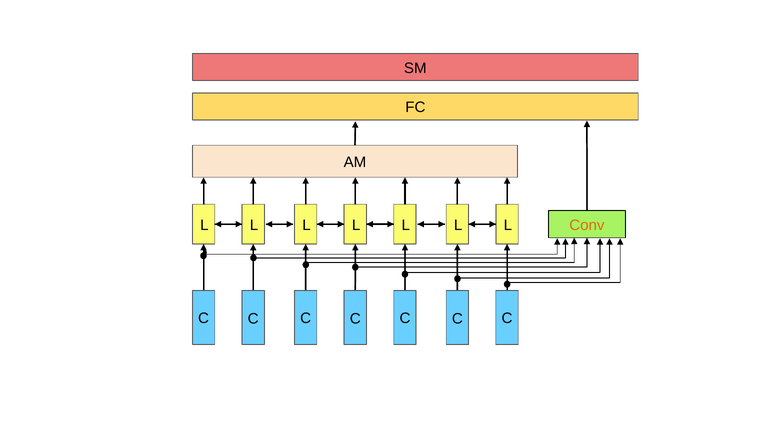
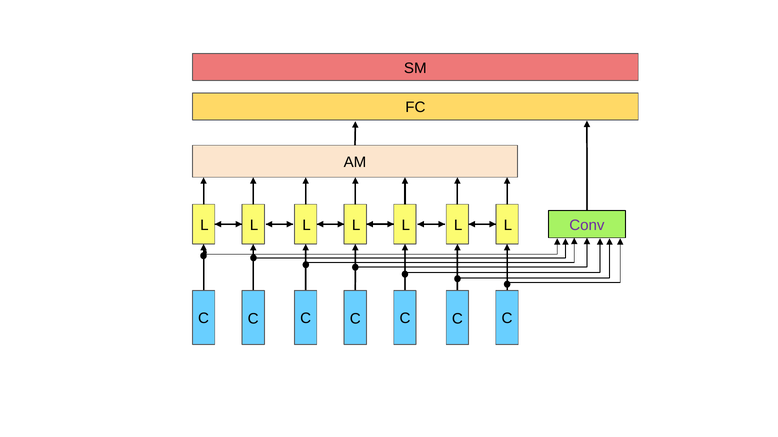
Conv colour: orange -> purple
